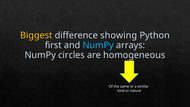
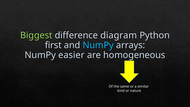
Biggest colour: yellow -> light green
showing: showing -> diagram
circles: circles -> easier
